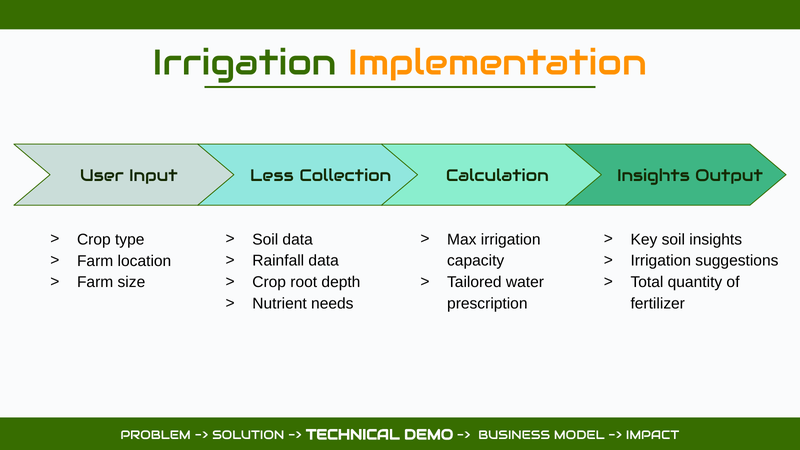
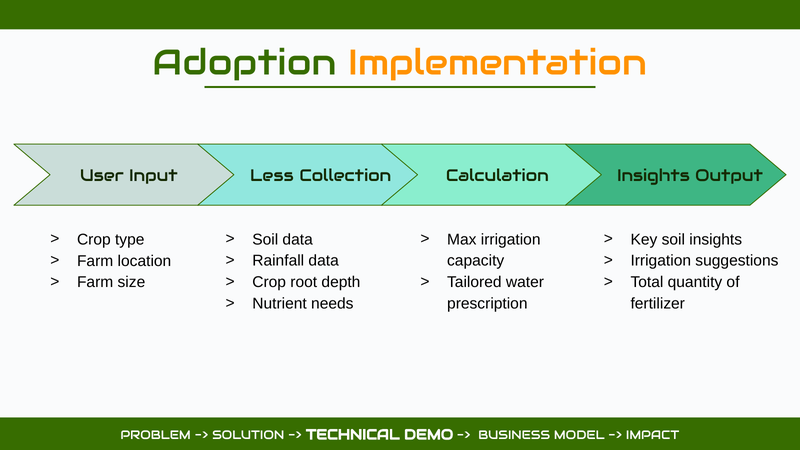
Irrigation at (245, 63): Irrigation -> Adoption
